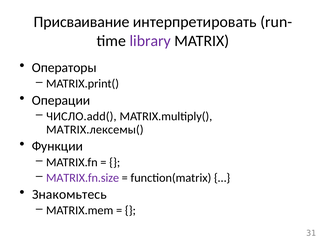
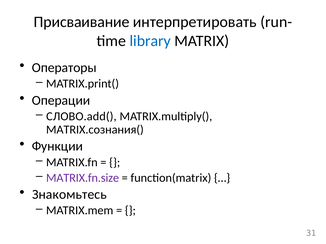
library colour: purple -> blue
ЧИСЛО.add(: ЧИСЛО.add( -> СЛОВО.add(
MATRIX.лексемы(: MATRIX.лексемы( -> MATRIX.сознания(
